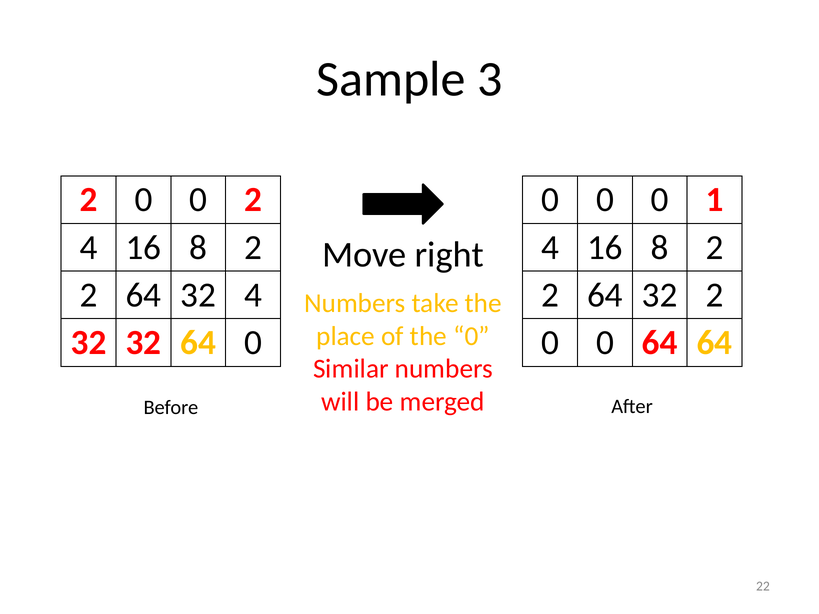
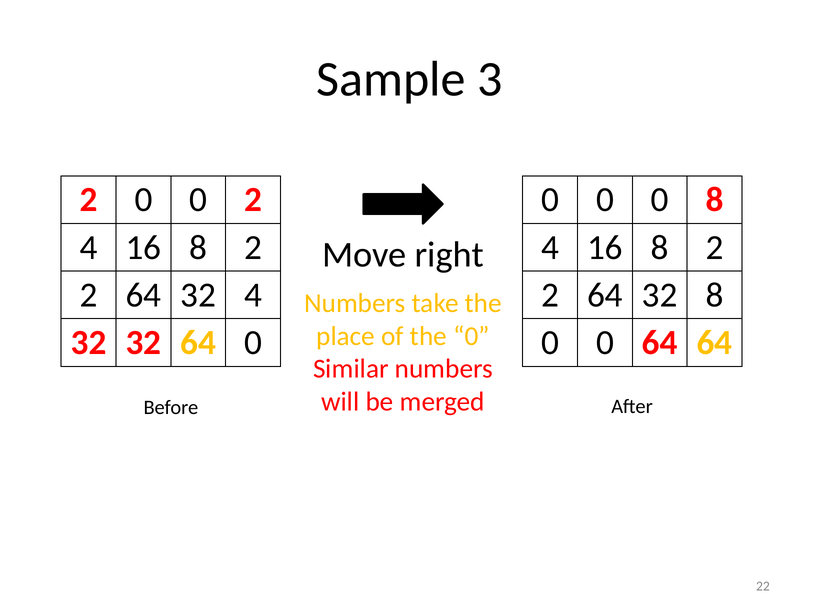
0 1: 1 -> 8
32 2: 2 -> 8
